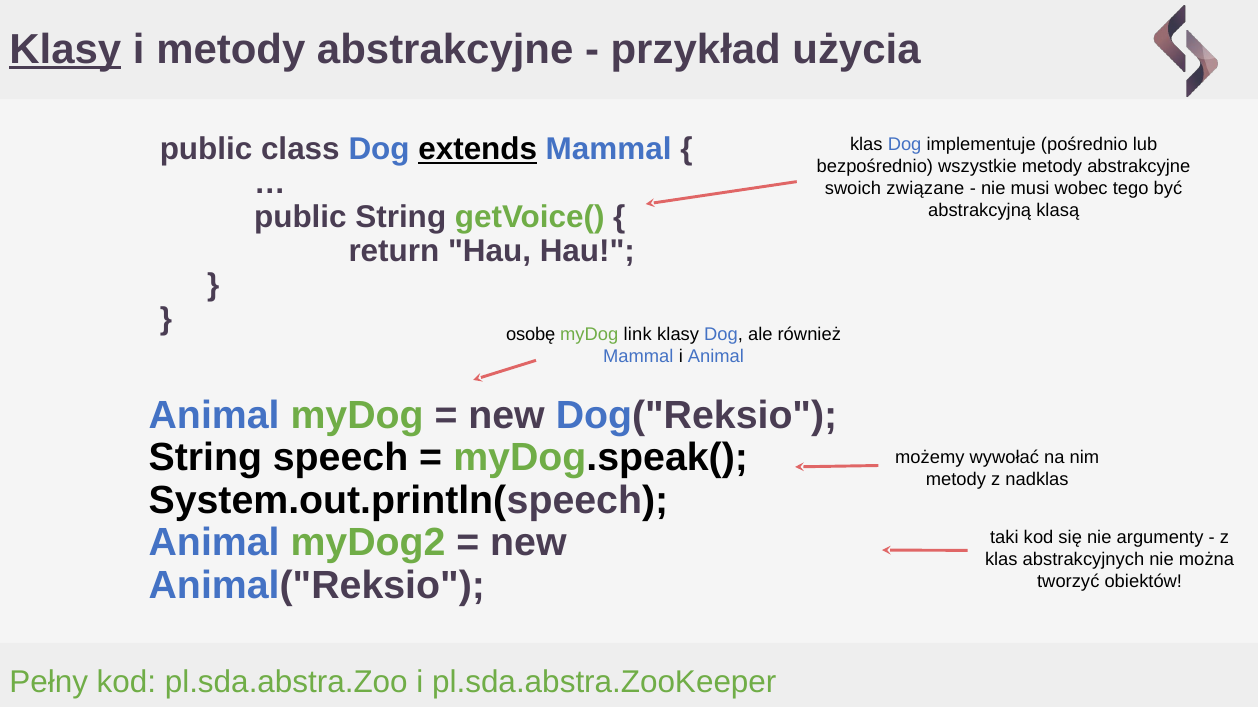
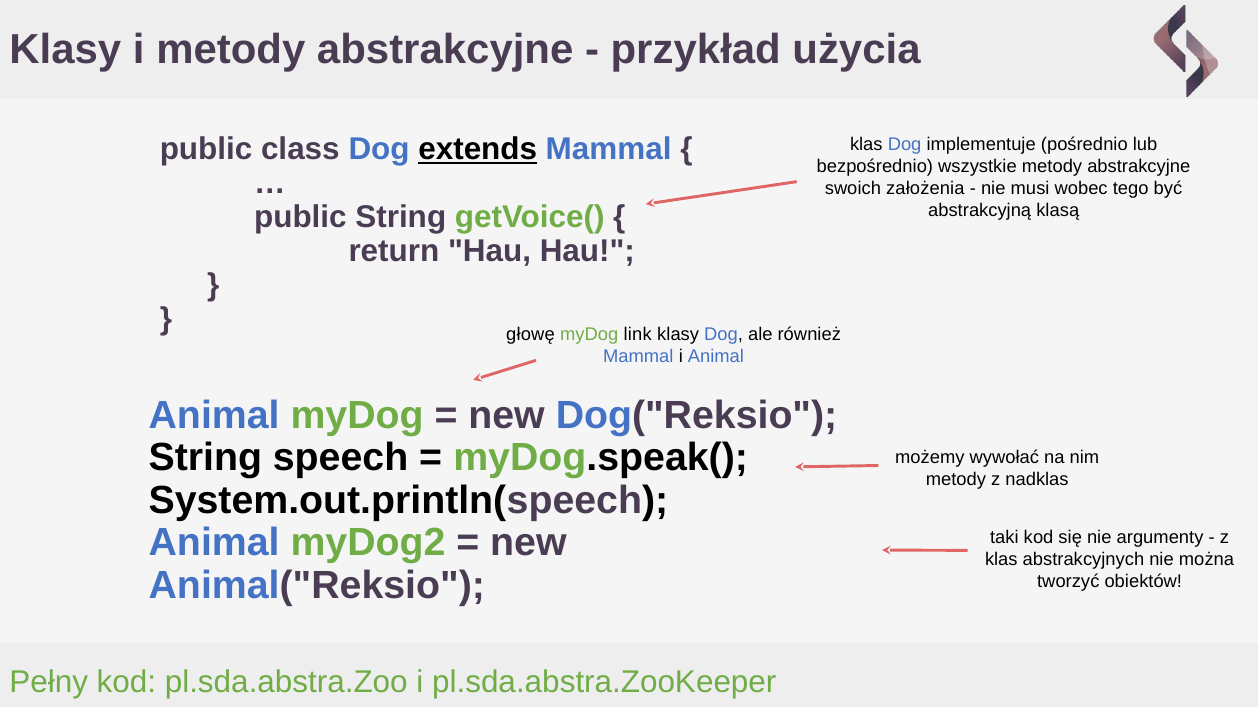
Klasy at (65, 49) underline: present -> none
związane: związane -> założenia
osobę: osobę -> głowę
